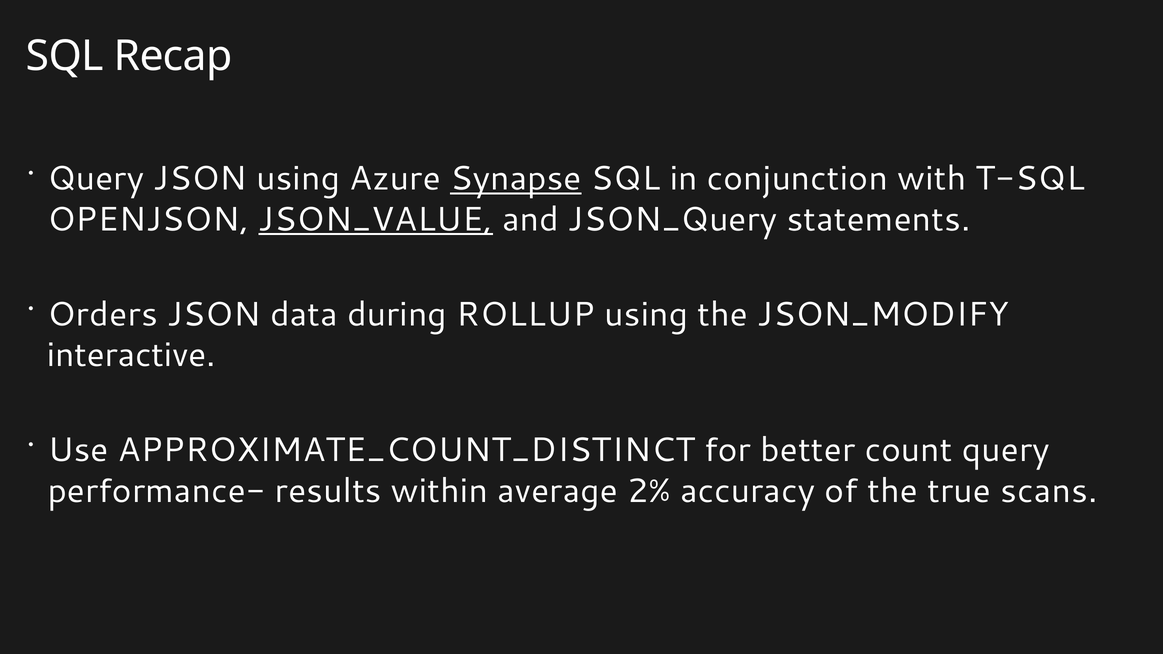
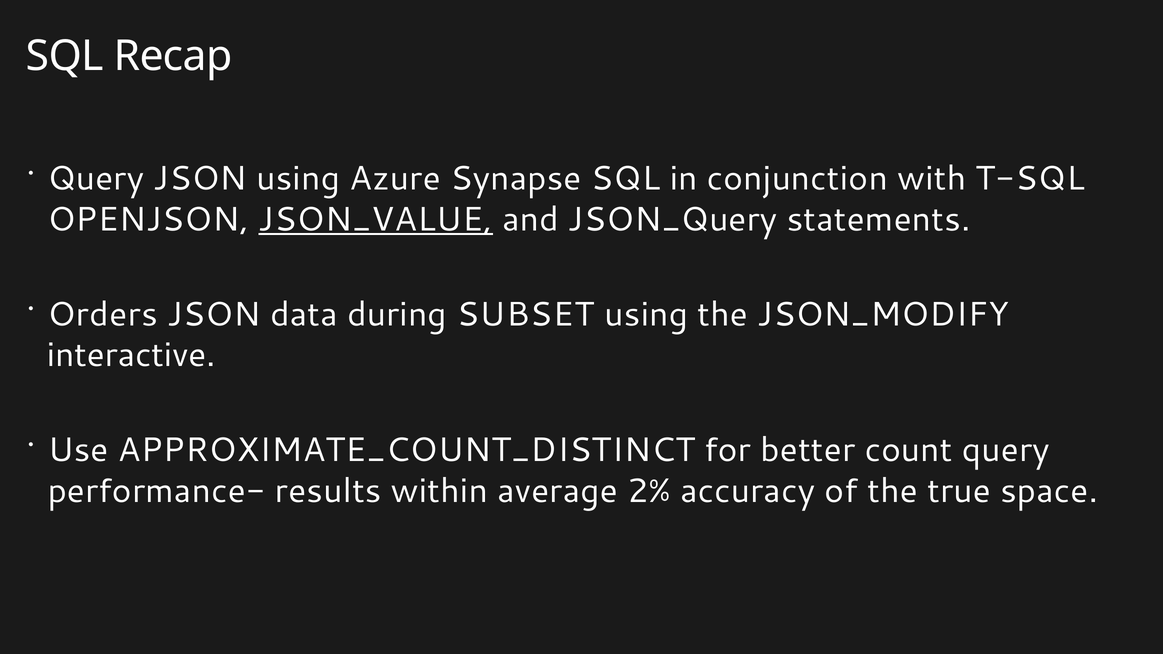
Synapse underline: present -> none
ROLLUP: ROLLUP -> SUBSET
scans: scans -> space
